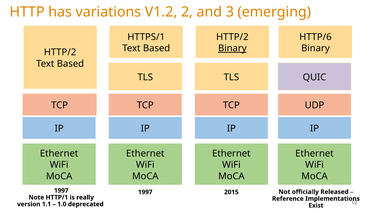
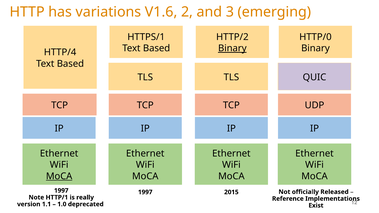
V1.2: V1.2 -> V1.6
HTTP/6: HTTP/6 -> HTTP/0
HTTP/2 at (60, 52): HTTP/2 -> HTTP/4
MoCA at (59, 176) underline: none -> present
